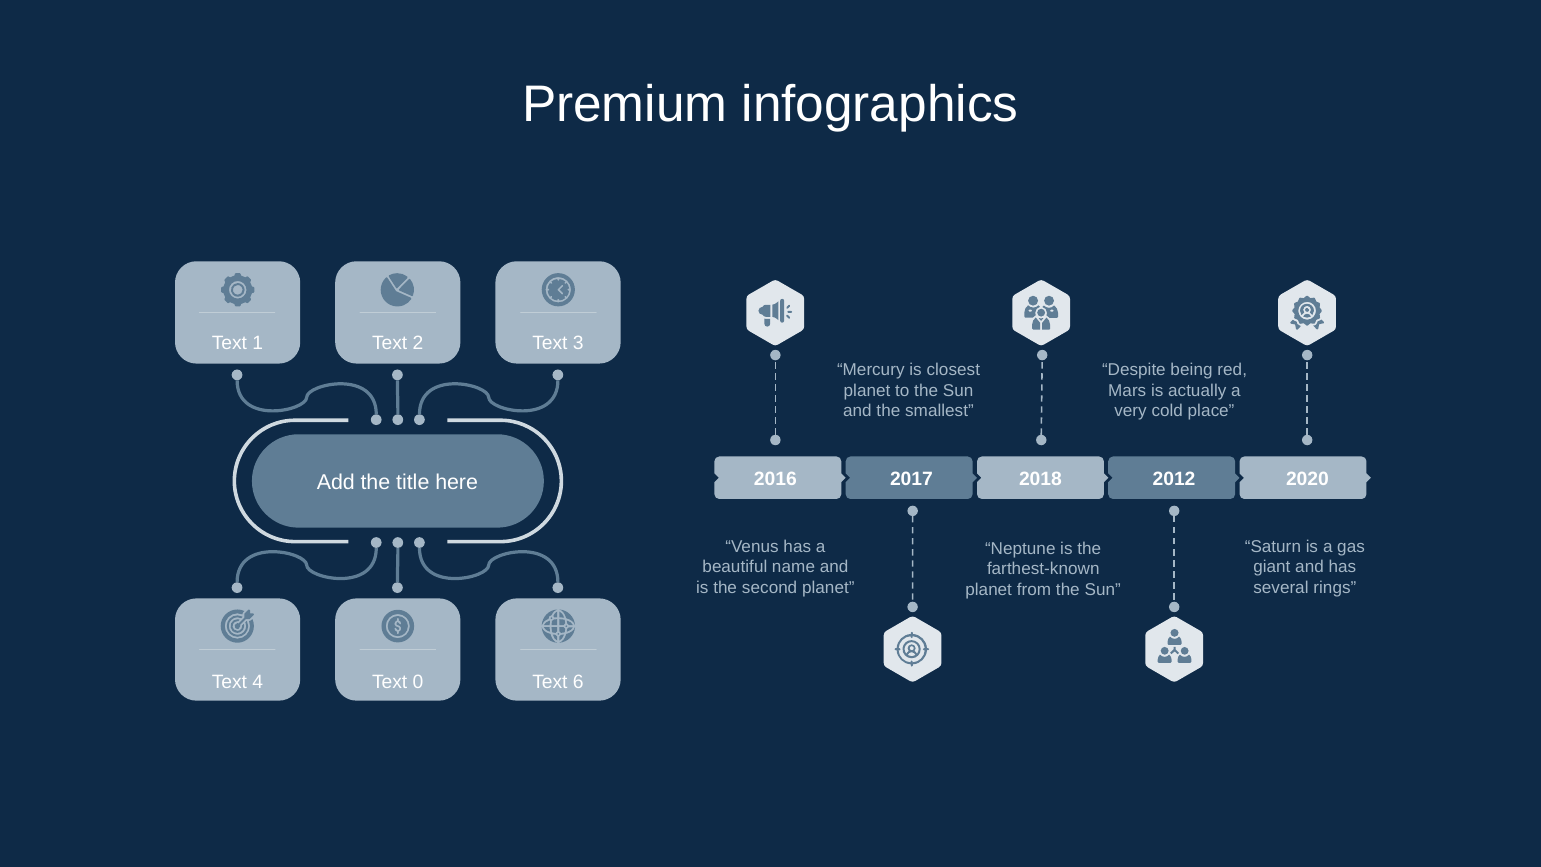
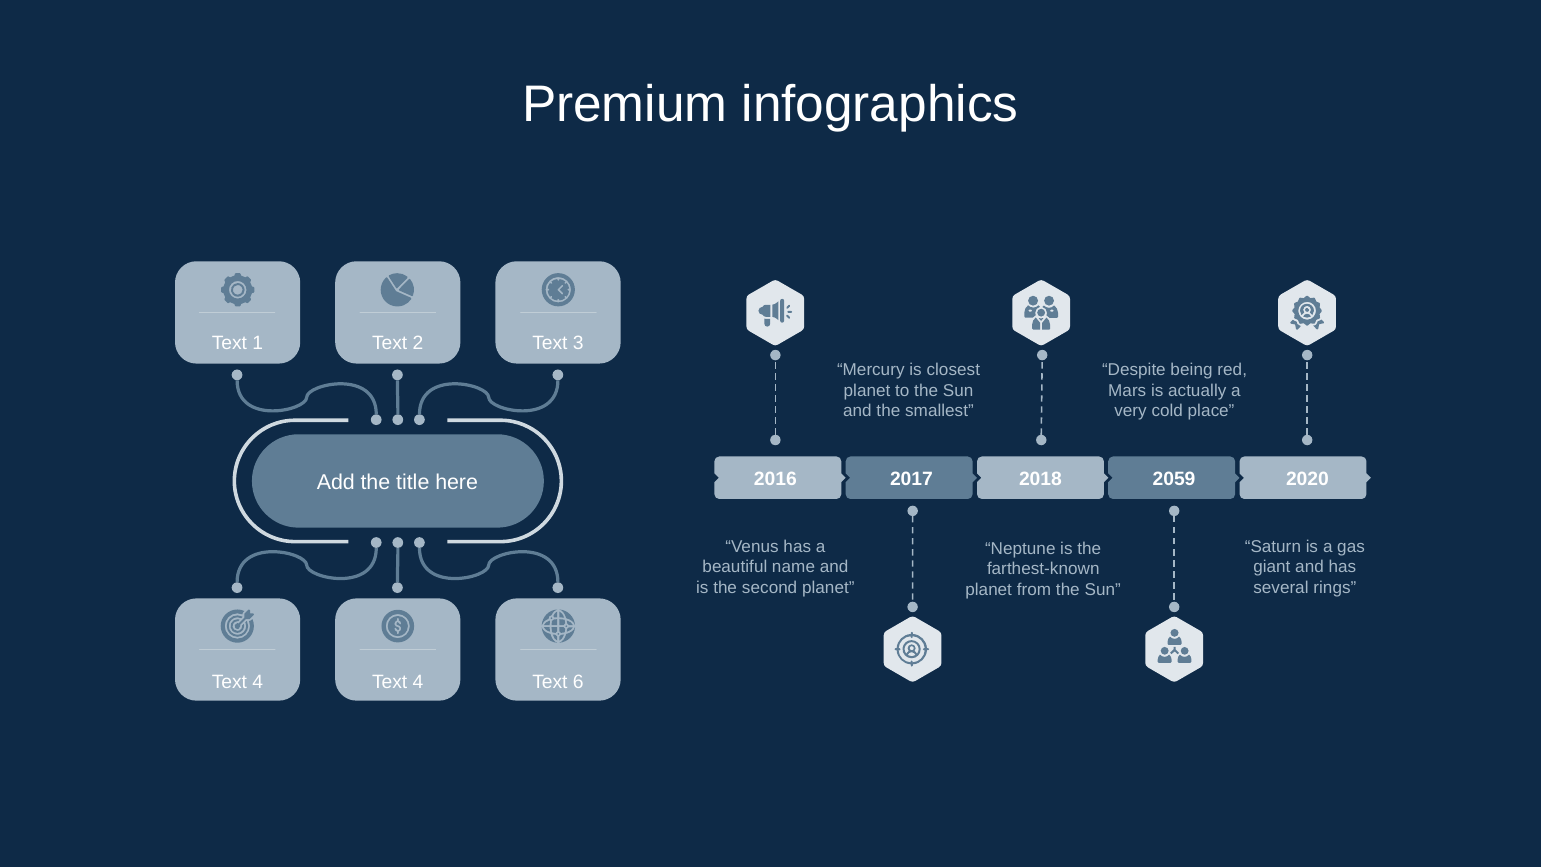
2012: 2012 -> 2059
4 Text 0: 0 -> 4
